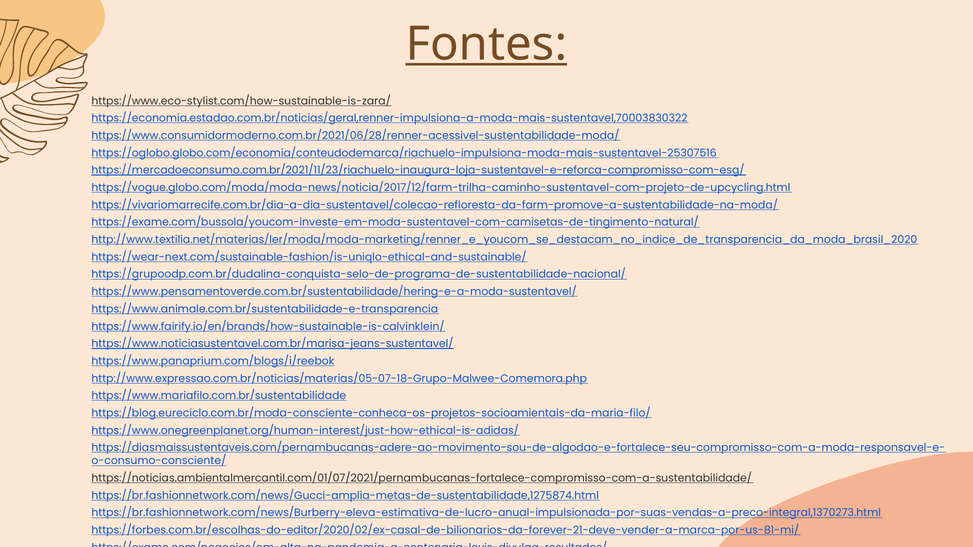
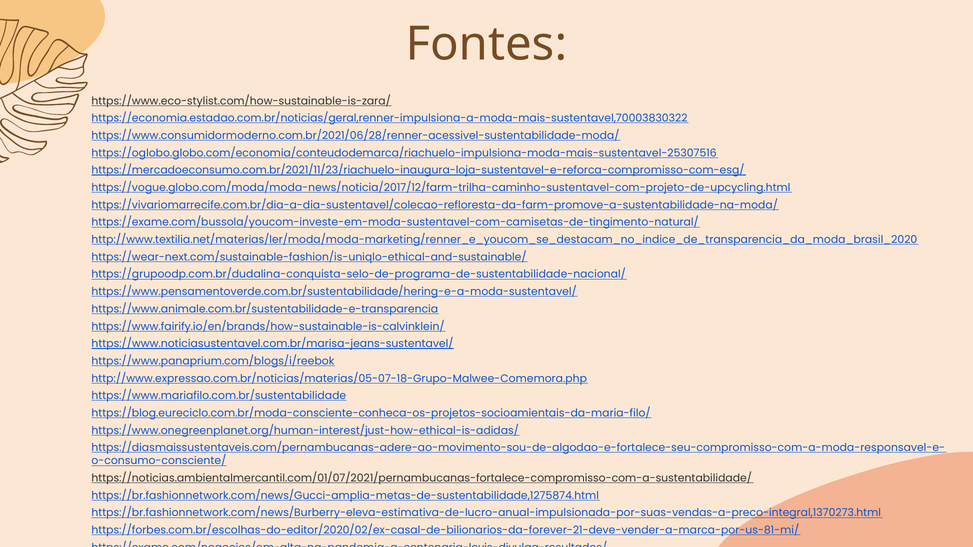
Fontes underline: present -> none
